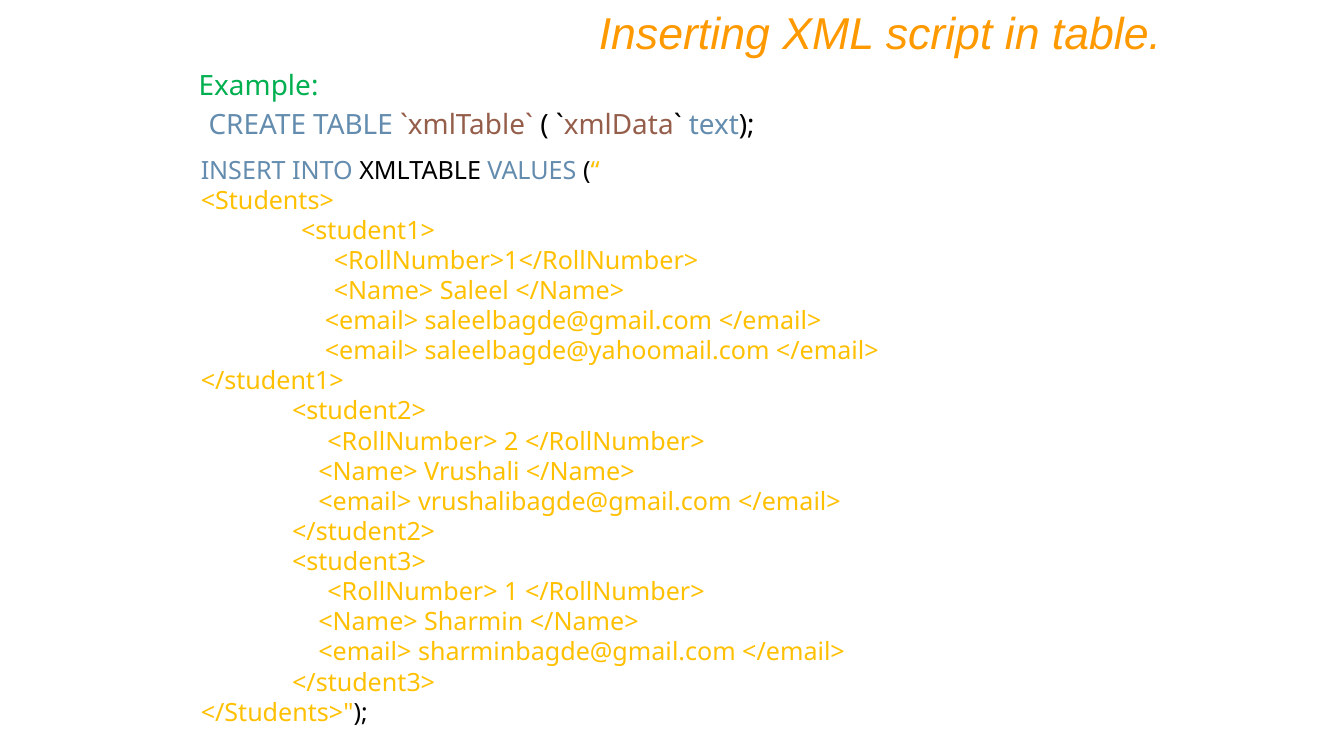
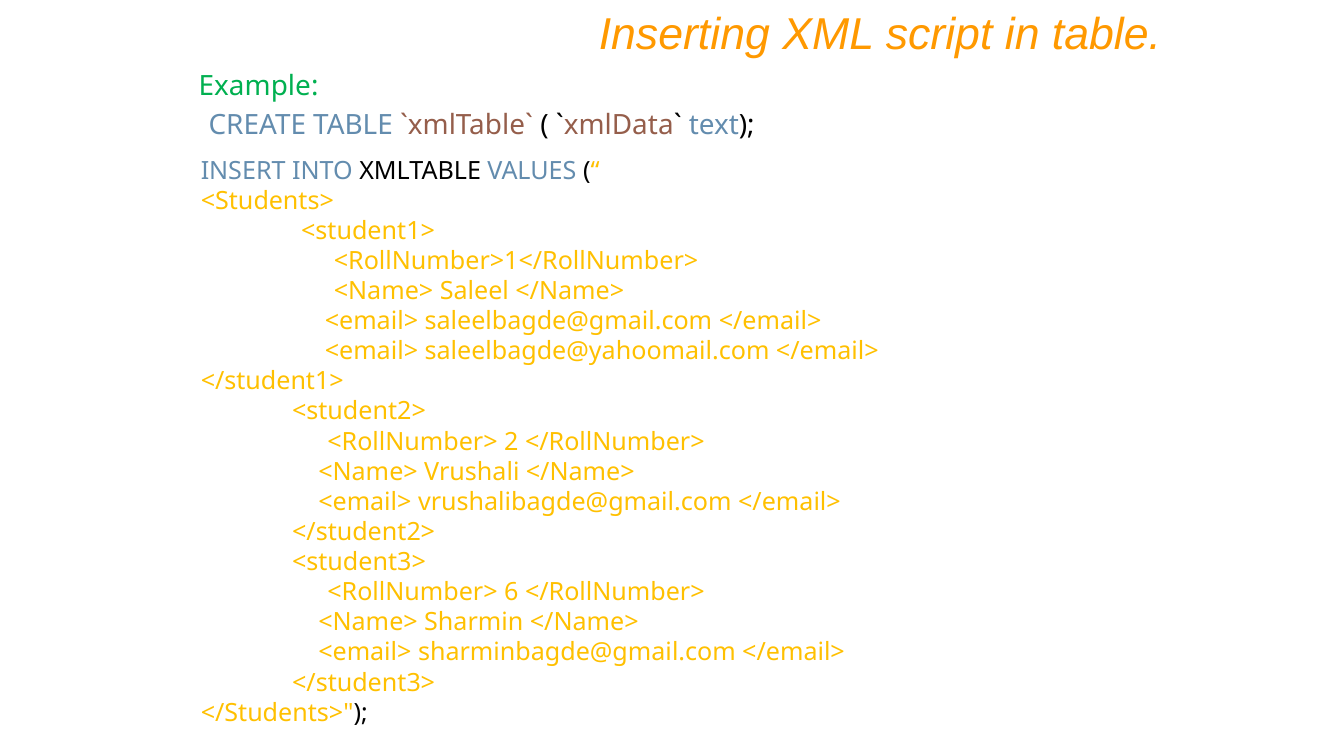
1: 1 -> 6
